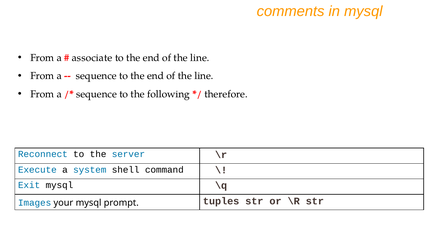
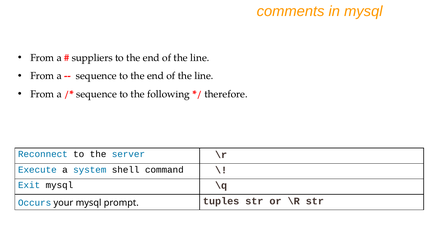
associate: associate -> suppliers
Images: Images -> Occurs
